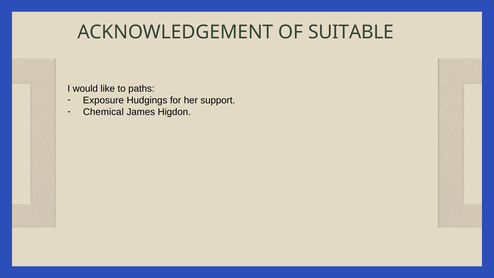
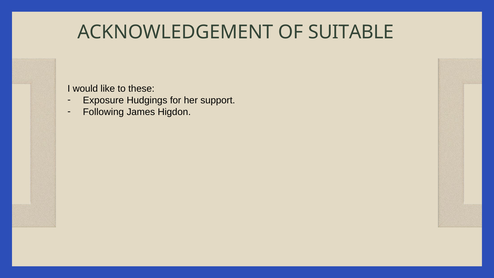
paths: paths -> these
Chemical: Chemical -> Following
